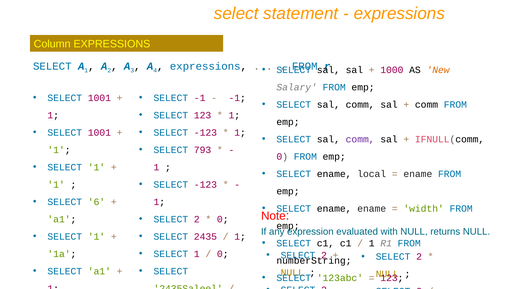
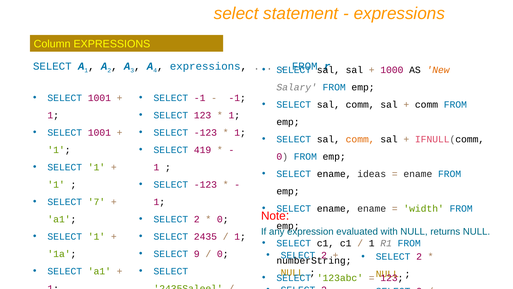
comm at (360, 139) colour: purple -> orange
793: 793 -> 419
local: local -> ideas
6: 6 -> 7
1 at (197, 254): 1 -> 9
